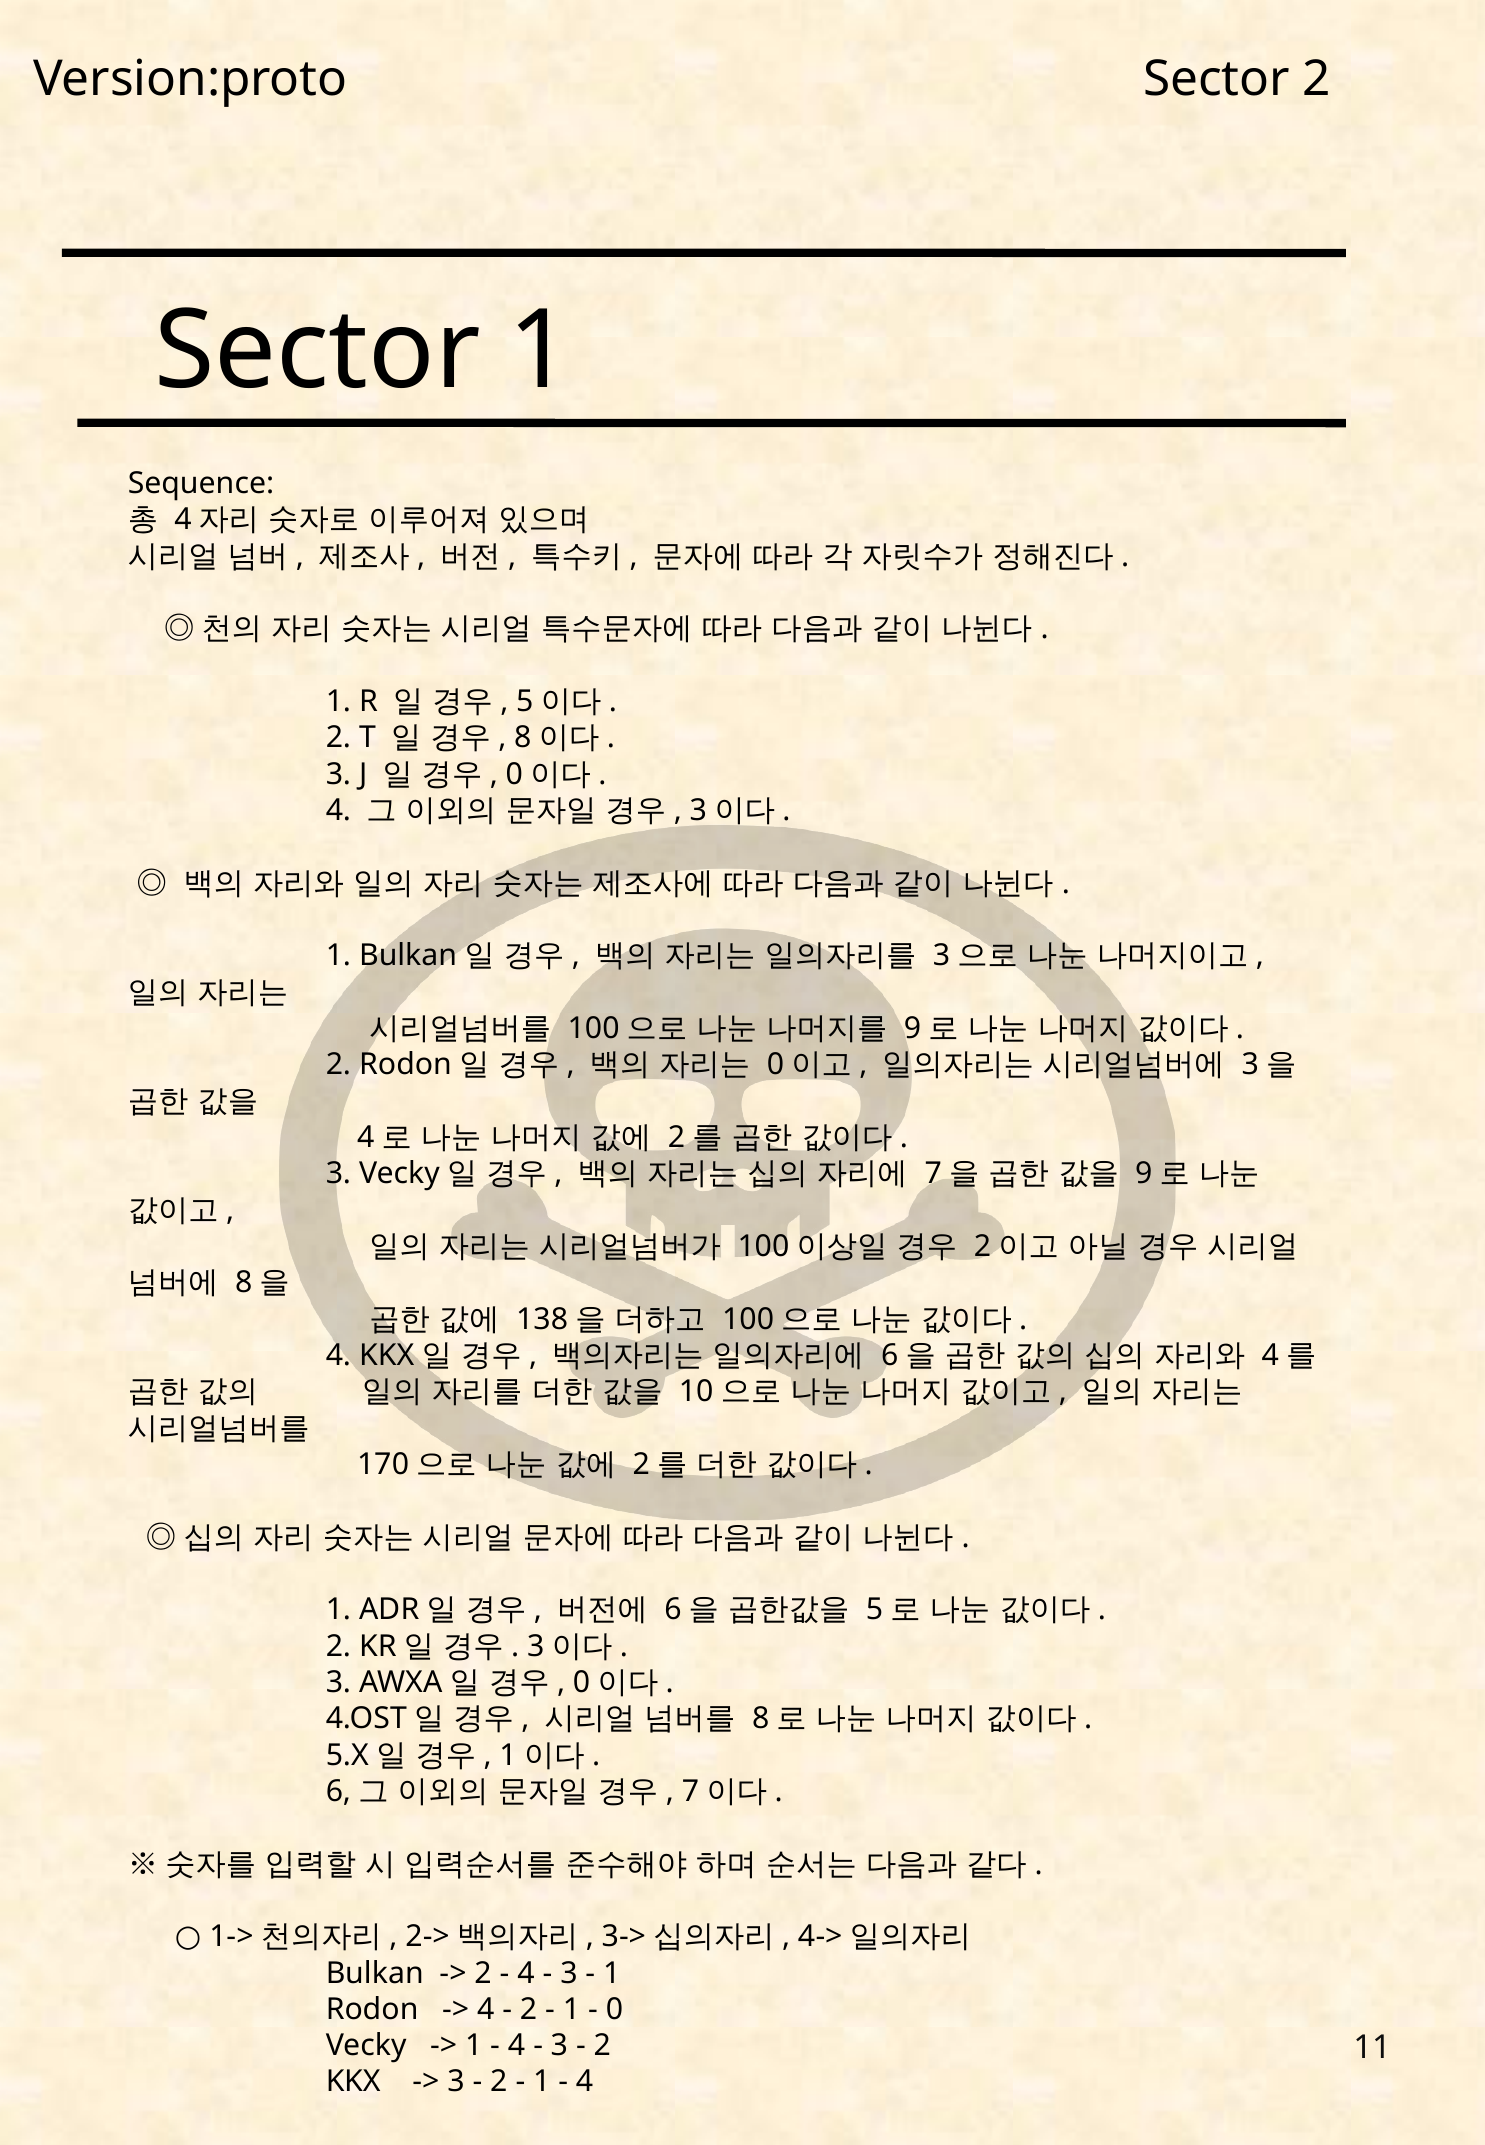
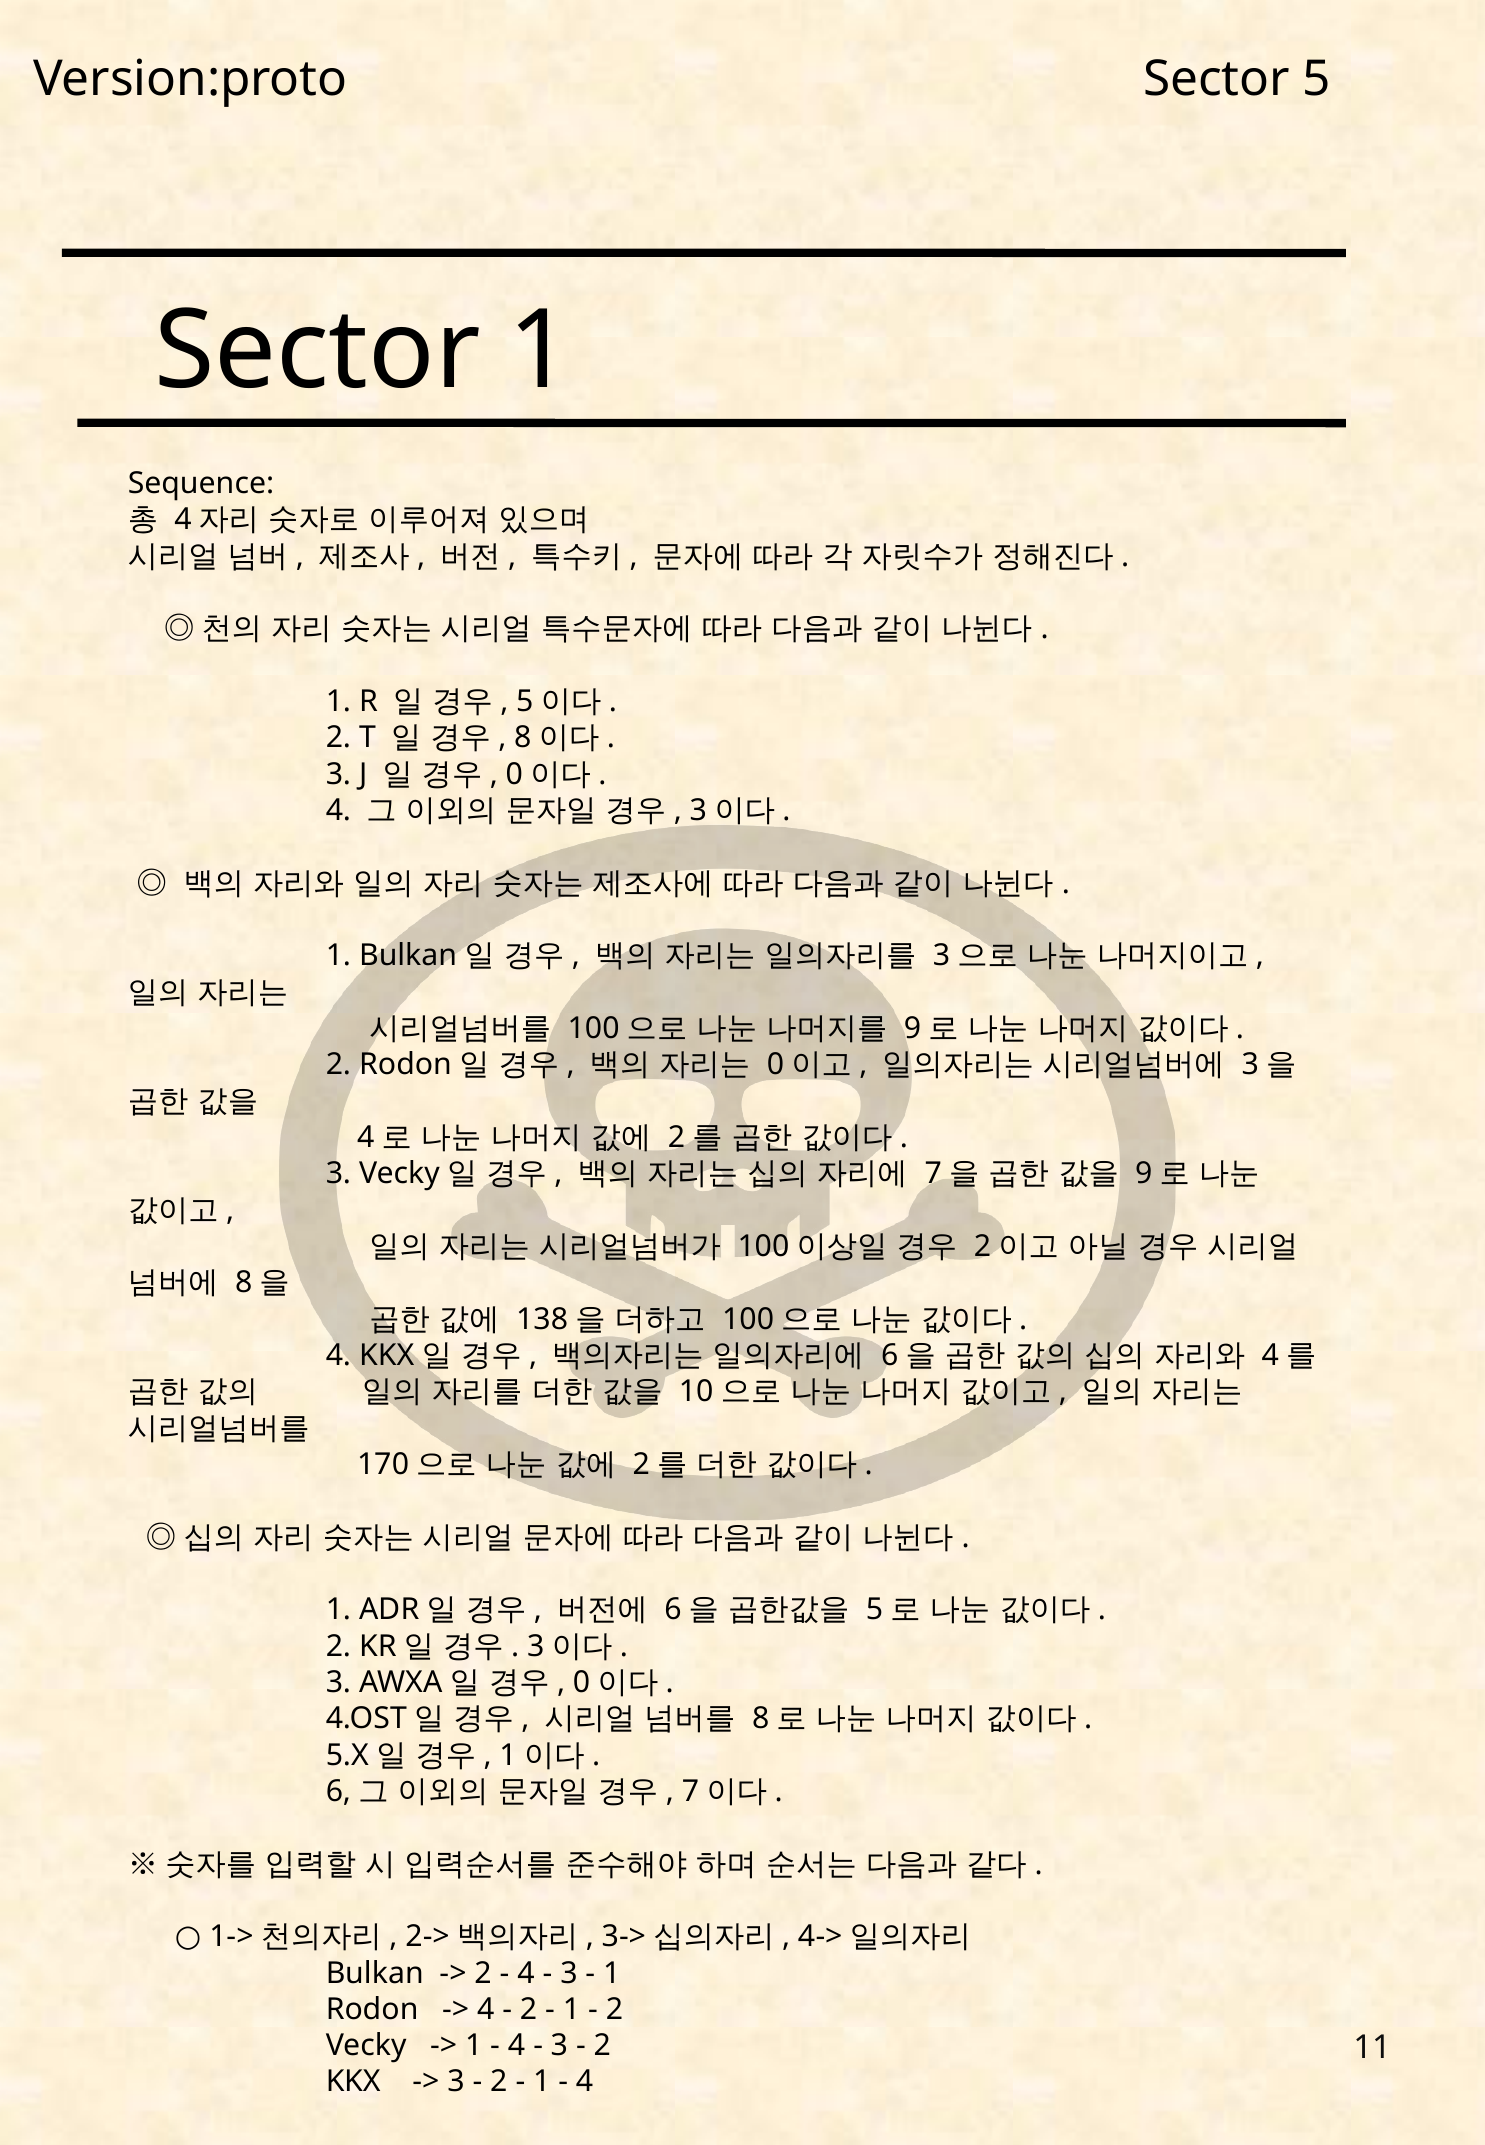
Sector 2: 2 -> 5
0 at (614, 2009): 0 -> 2
